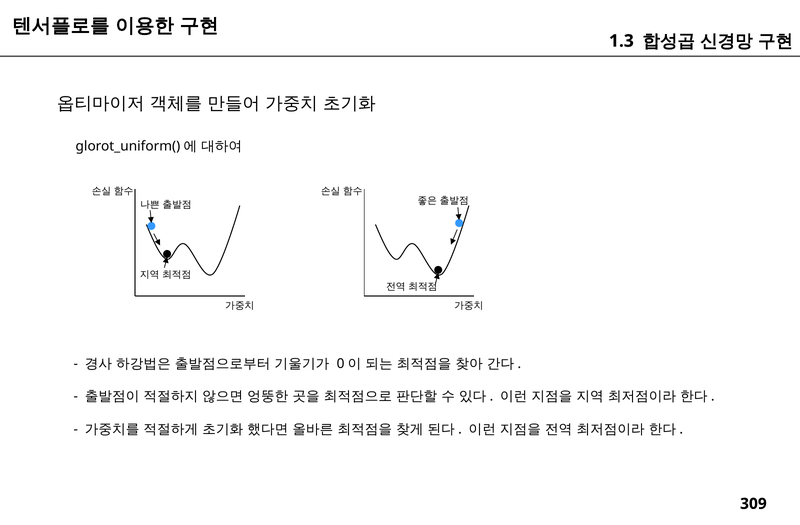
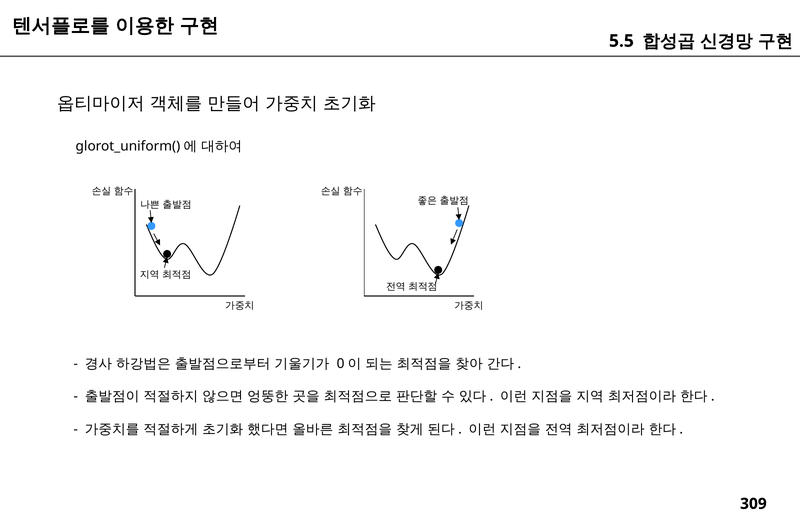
1.3: 1.3 -> 5.5
